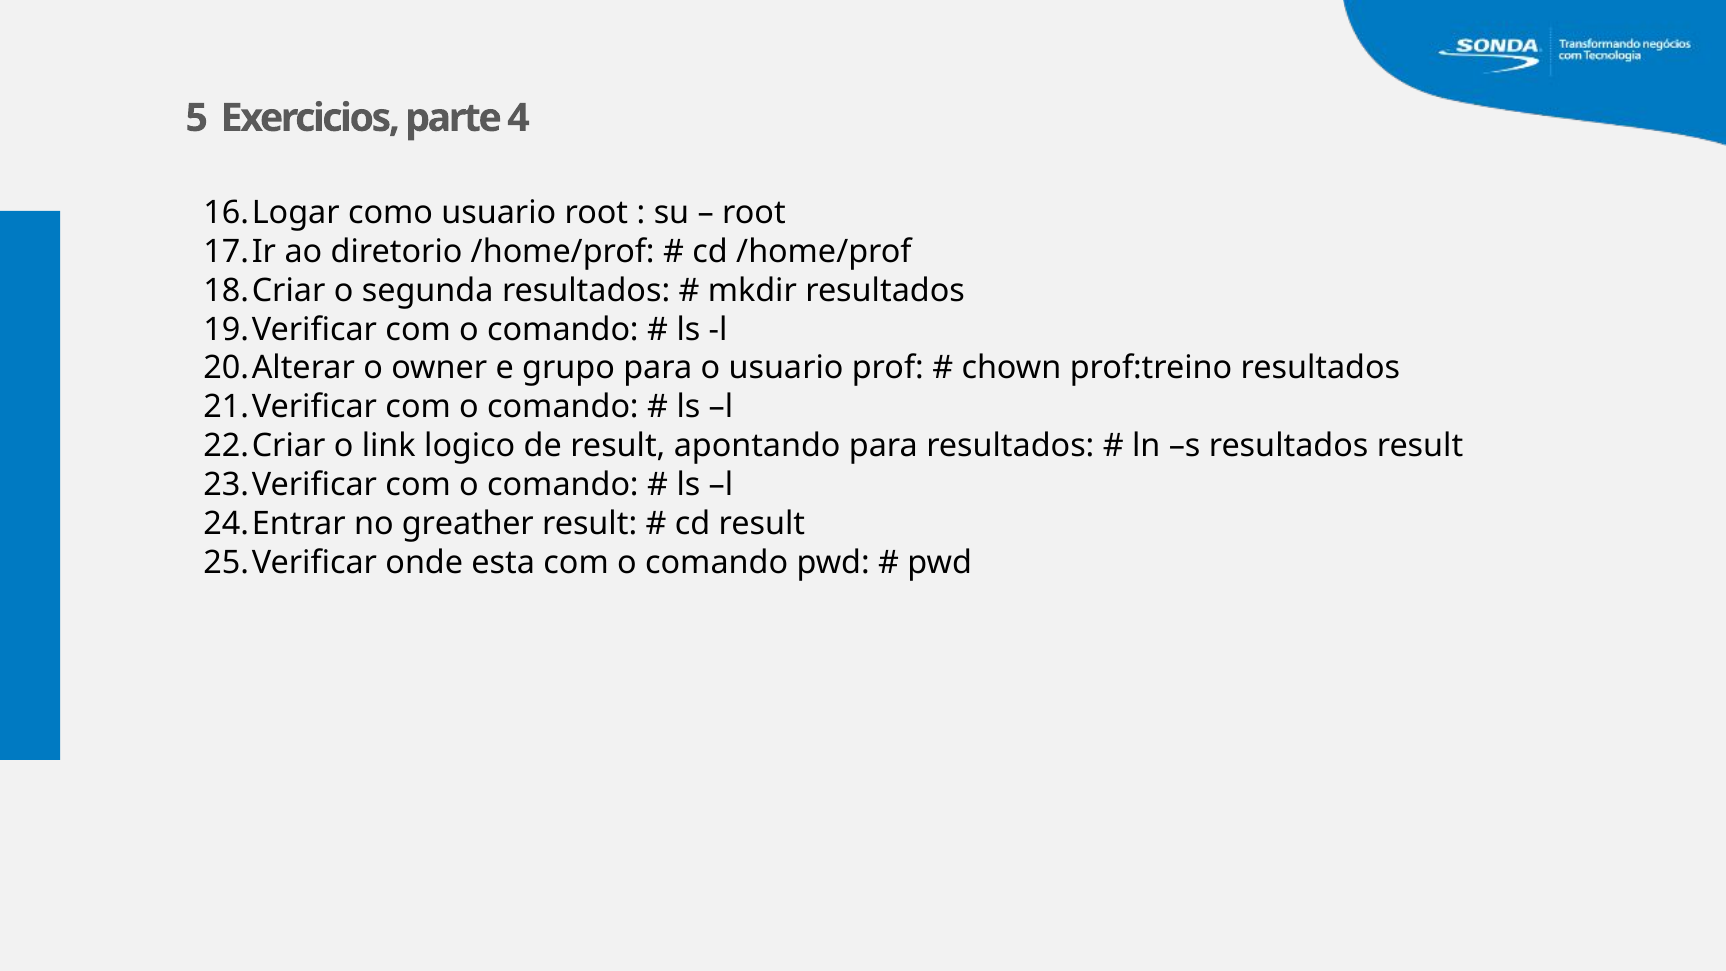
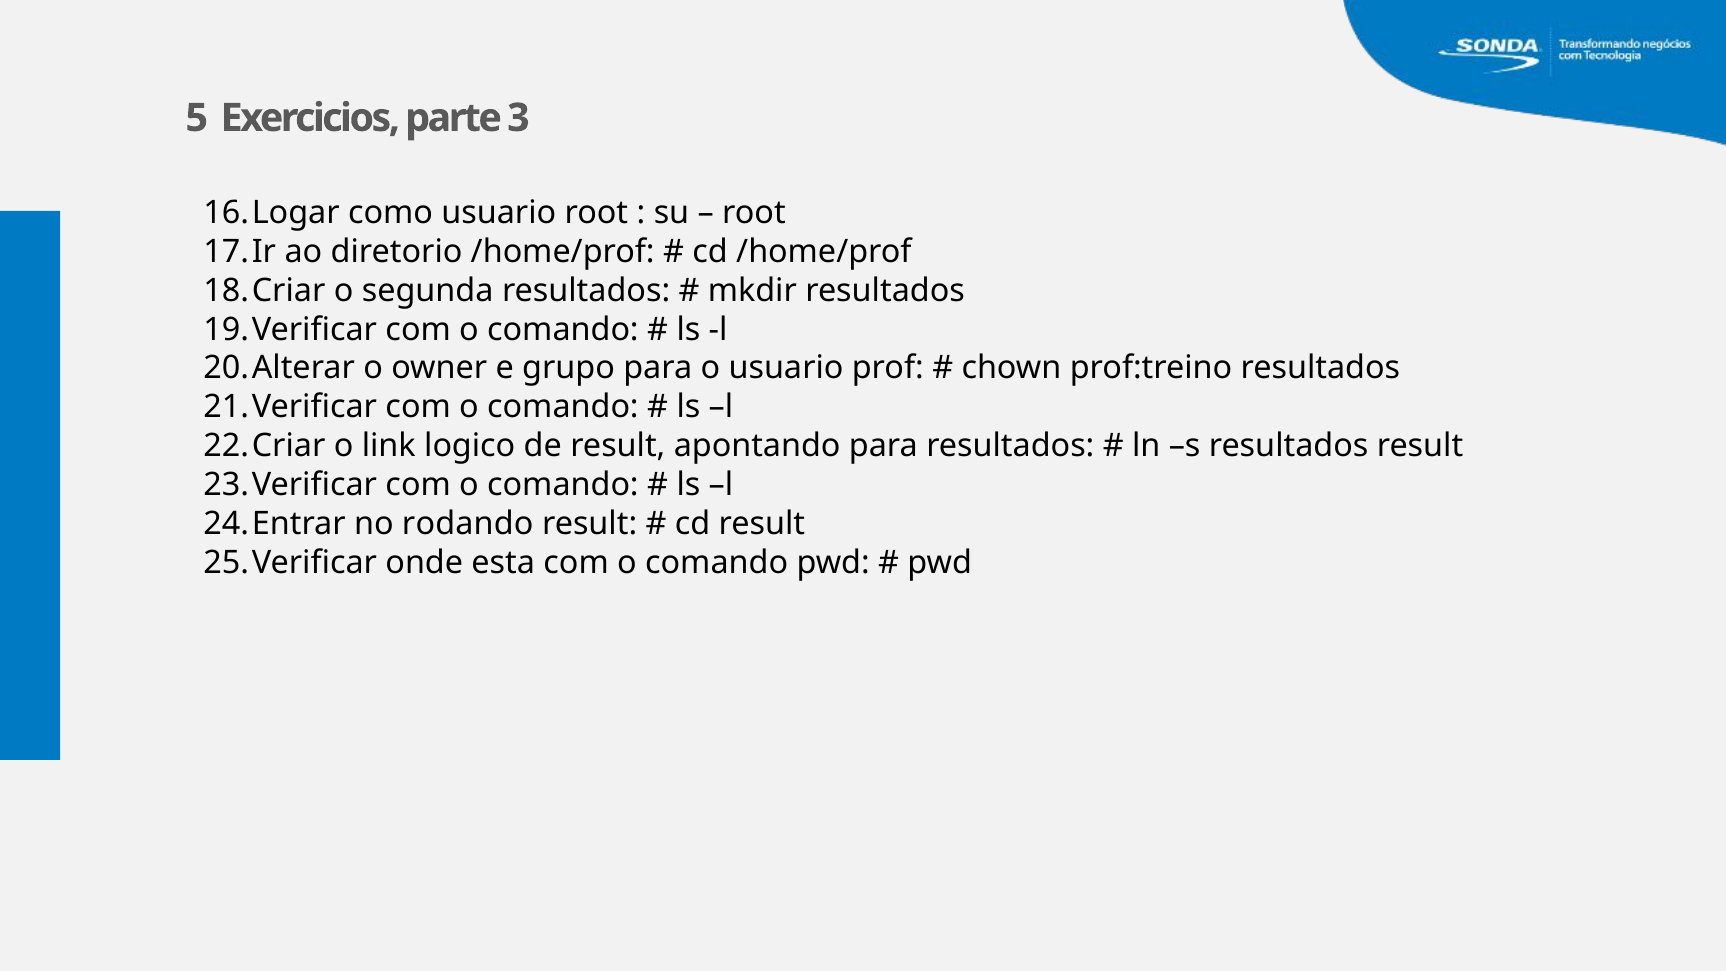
4: 4 -> 3
greather: greather -> rodando
